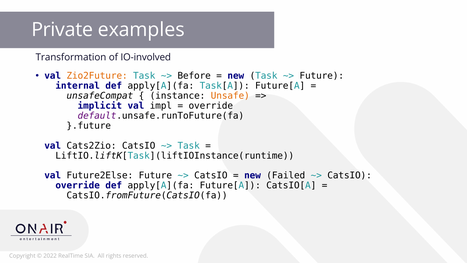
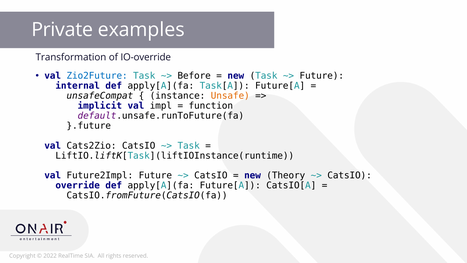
IO-involved: IO-involved -> IO-override
Zio2Future colour: orange -> blue
override at (211, 106): override -> function
Future2Else: Future2Else -> Future2Impl
Failed: Failed -> Theory
